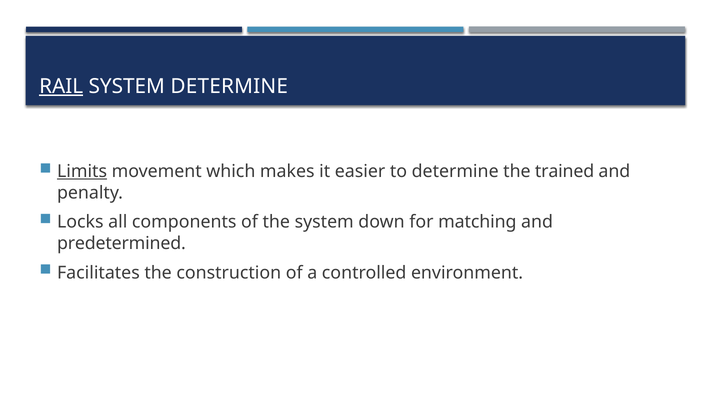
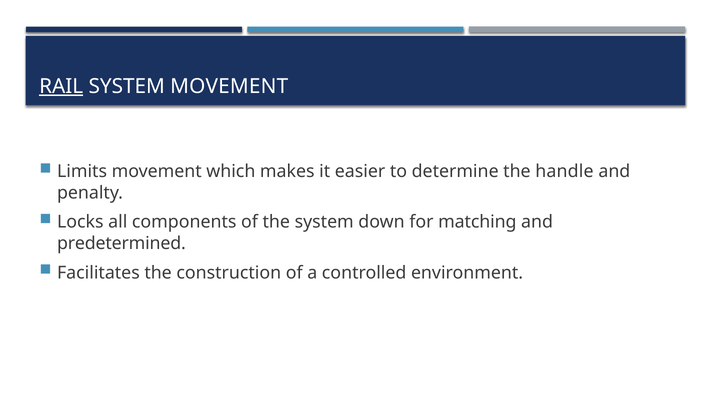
SYSTEM DETERMINE: DETERMINE -> MOVEMENT
Limits underline: present -> none
trained: trained -> handle
